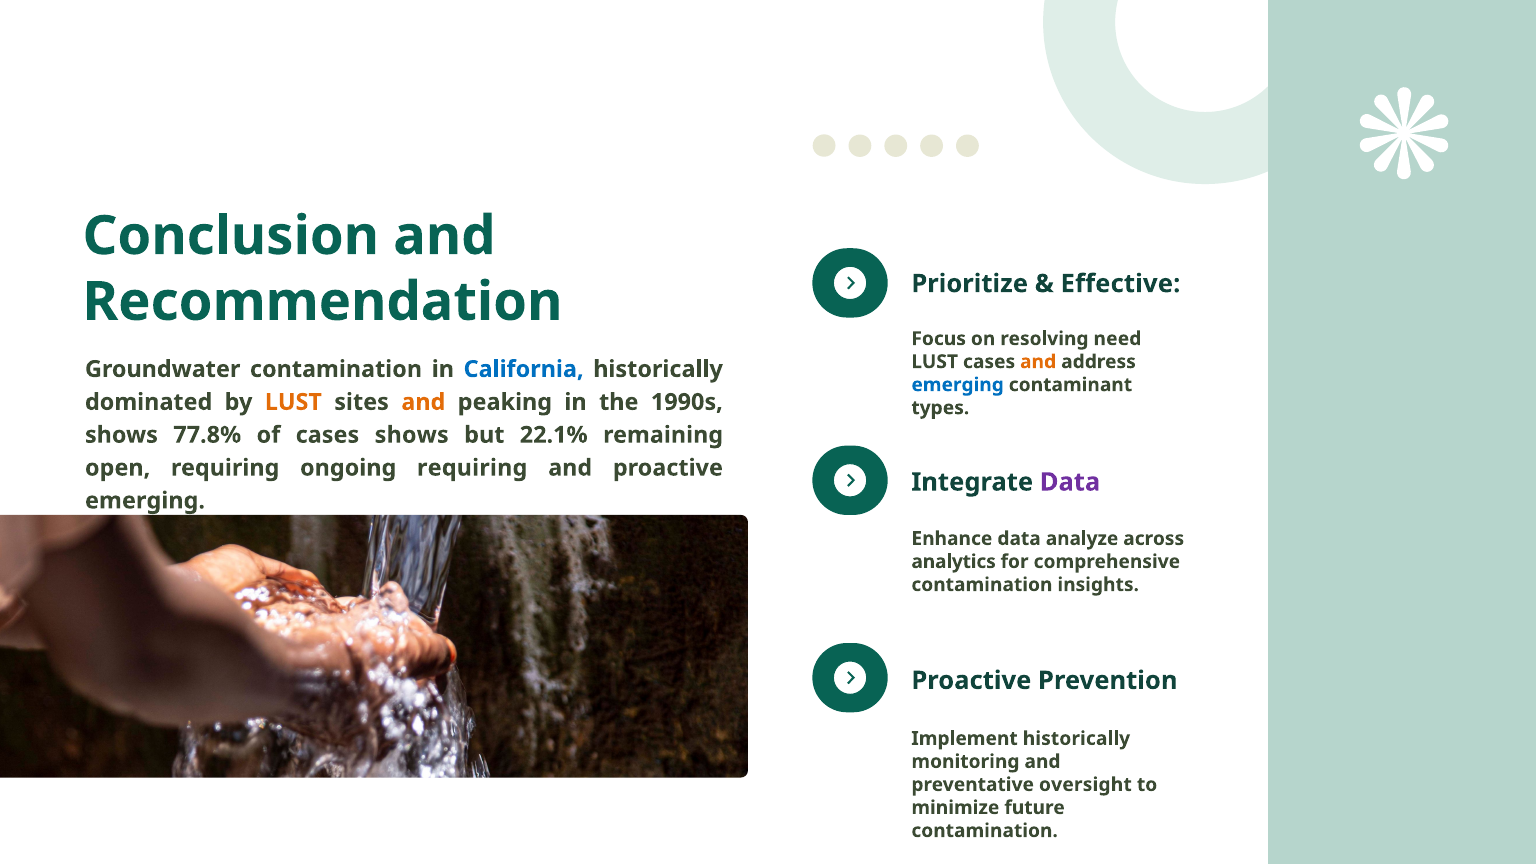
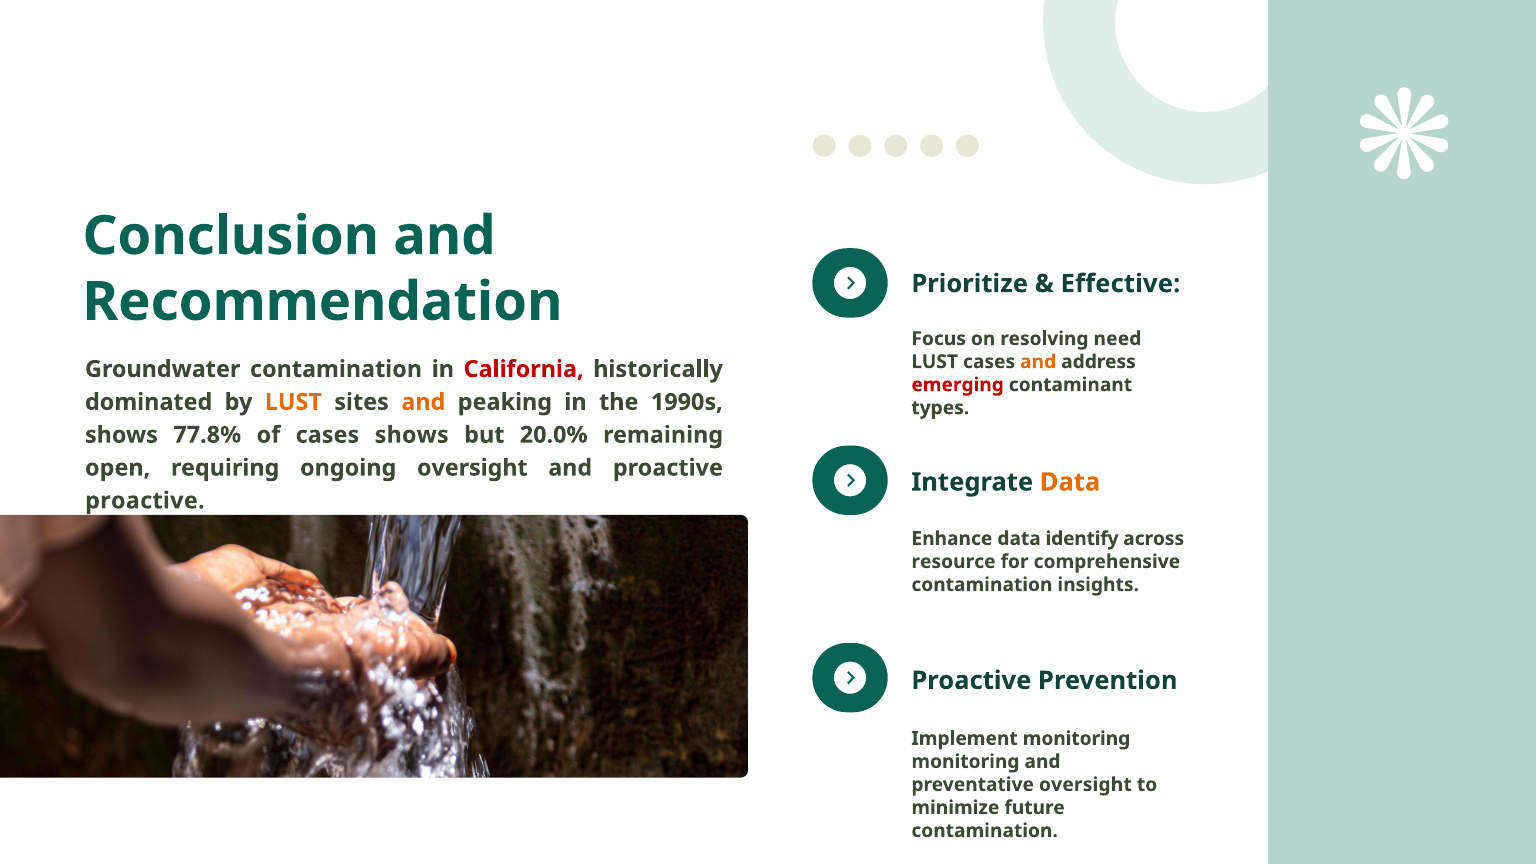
California colour: blue -> red
emerging at (958, 385) colour: blue -> red
22.1%: 22.1% -> 20.0%
ongoing requiring: requiring -> oversight
Data at (1070, 482) colour: purple -> orange
emerging at (145, 501): emerging -> proactive
analyze: analyze -> identify
analytics: analytics -> resource
Implement historically: historically -> monitoring
